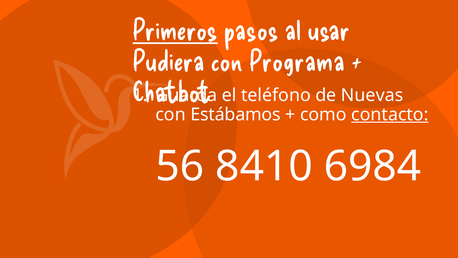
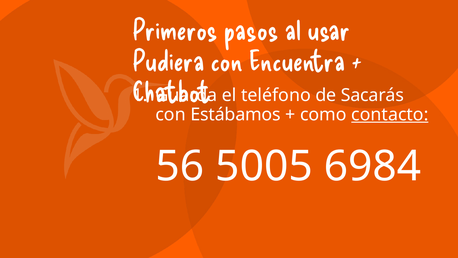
Primeros underline: present -> none
Programa: Programa -> Encuentra
Nuevas: Nuevas -> Sacarás
8410: 8410 -> 5005
